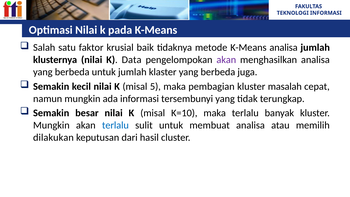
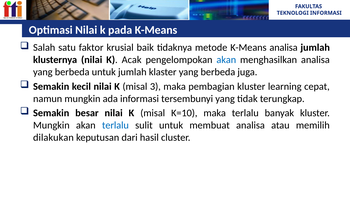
Data: Data -> Acak
akan at (226, 60) colour: purple -> blue
5: 5 -> 3
masalah: masalah -> learning
